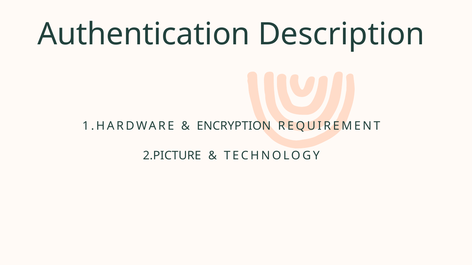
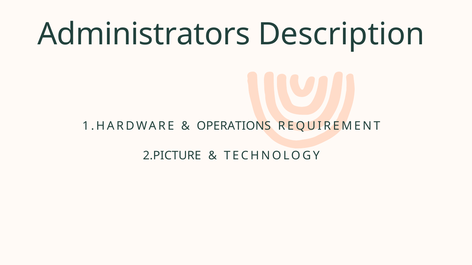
Authentication: Authentication -> Administrators
ENCRYPTION: ENCRYPTION -> OPERATIONS
